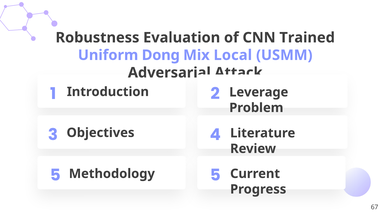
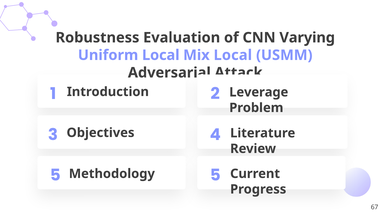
Trained: Trained -> Varying
Uniform Dong: Dong -> Local
